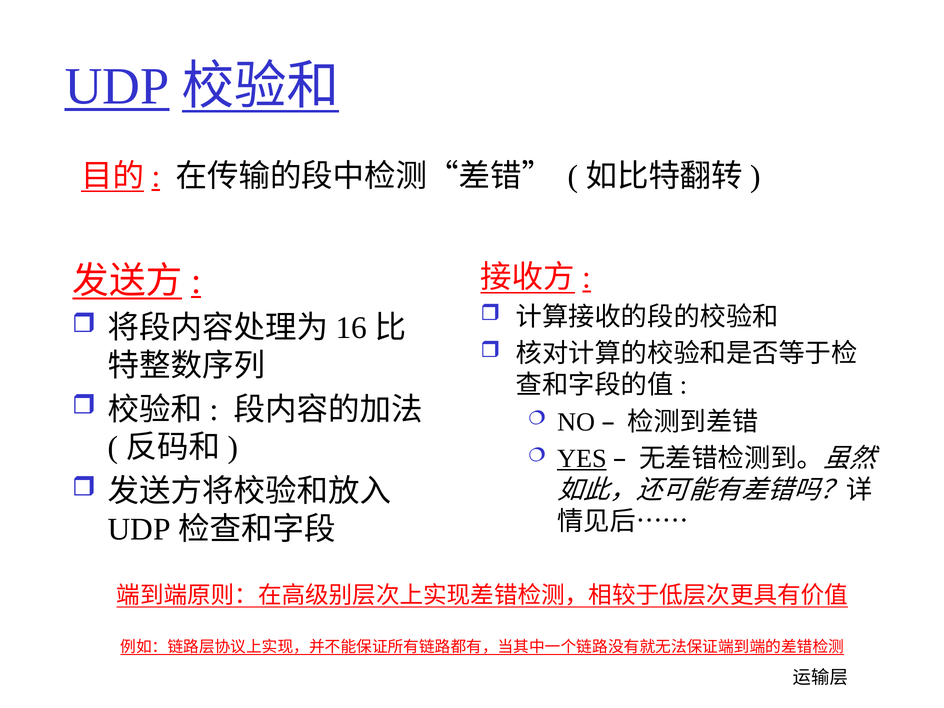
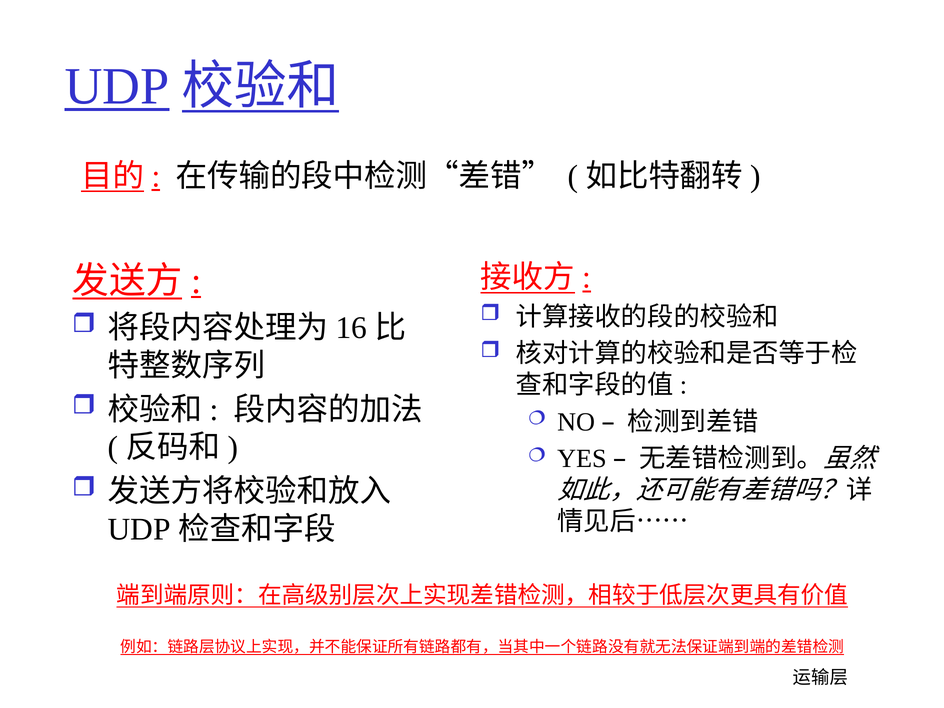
YES underline: present -> none
